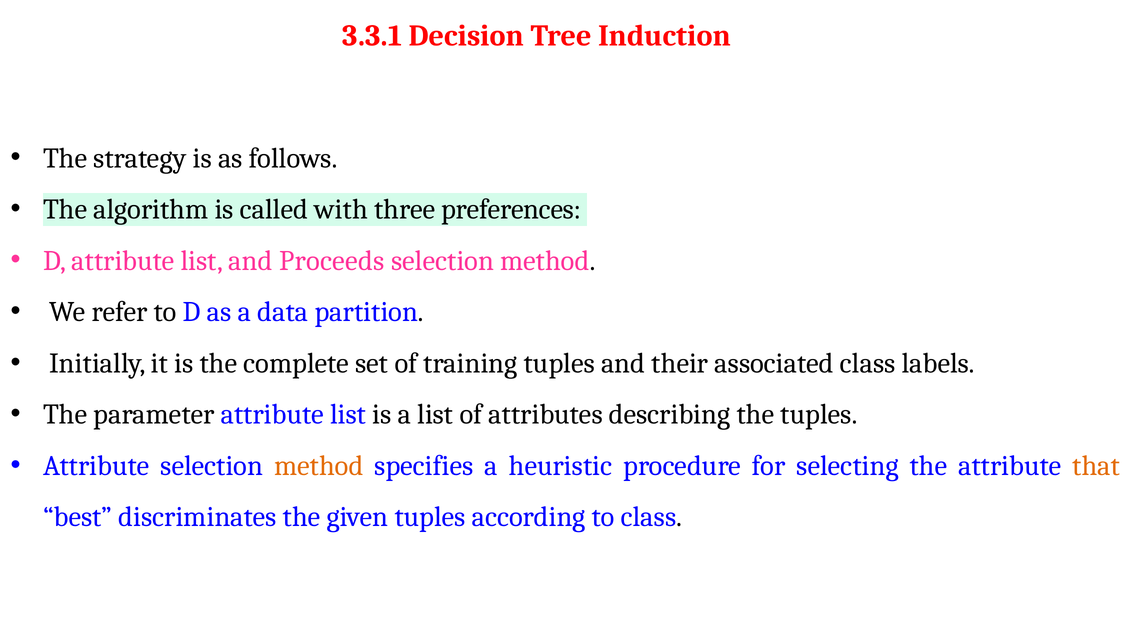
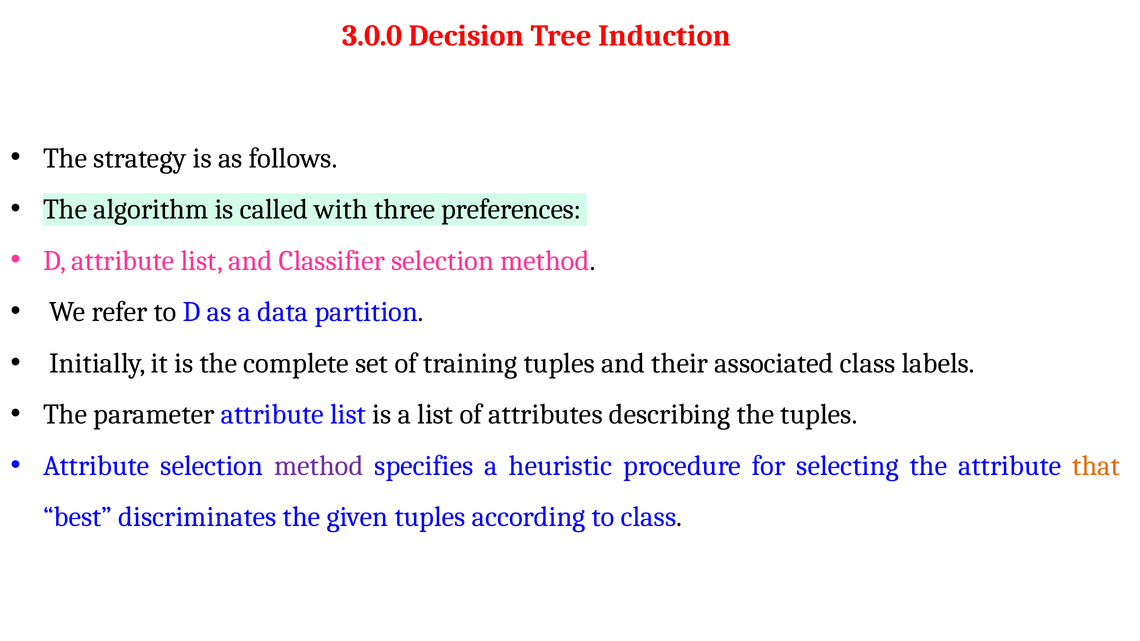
3.3.1: 3.3.1 -> 3.0.0
Proceeds: Proceeds -> Classifier
method at (319, 466) colour: orange -> purple
